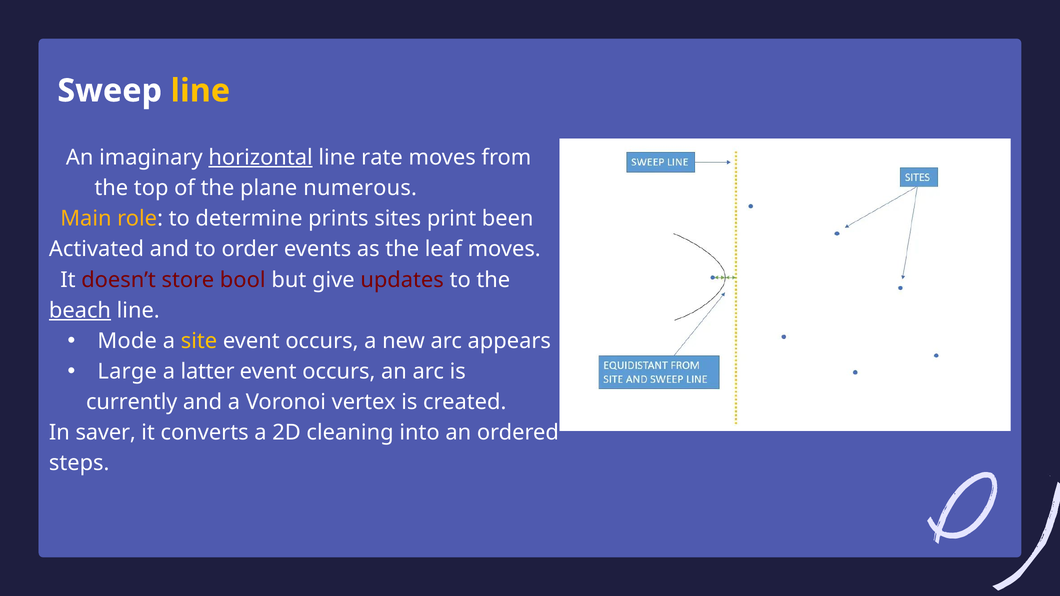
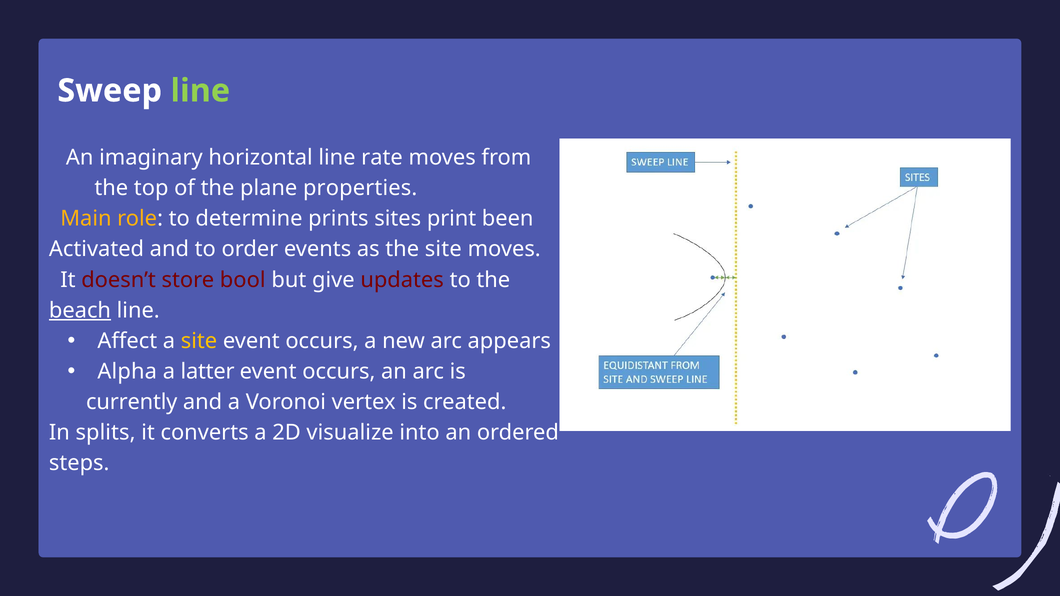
line at (200, 91) colour: yellow -> light green
horizontal underline: present -> none
numerous: numerous -> properties
the leaf: leaf -> site
Mode: Mode -> Affect
Large: Large -> Alpha
saver: saver -> splits
cleaning: cleaning -> visualize
